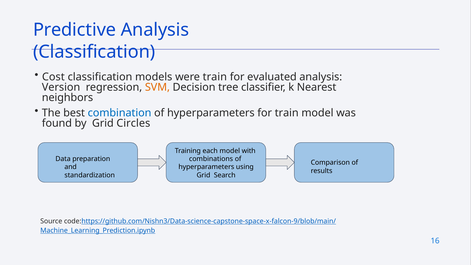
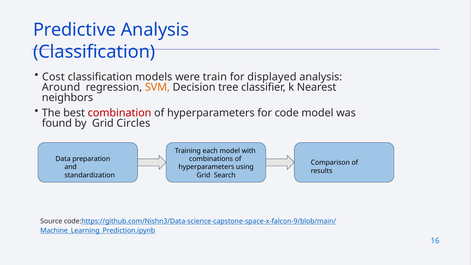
evaluated: evaluated -> displayed
Version: Version -> Around
combination colour: blue -> red
for train: train -> code
